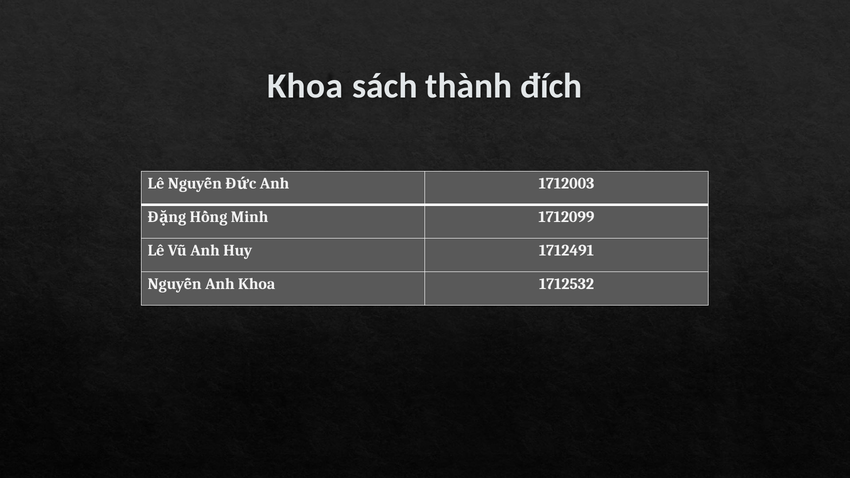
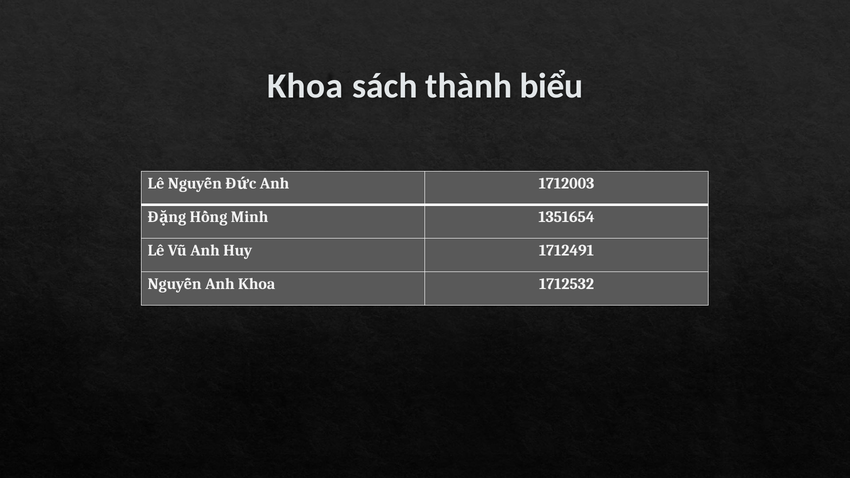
đích: đích -> biểu
1712099: 1712099 -> 1351654
